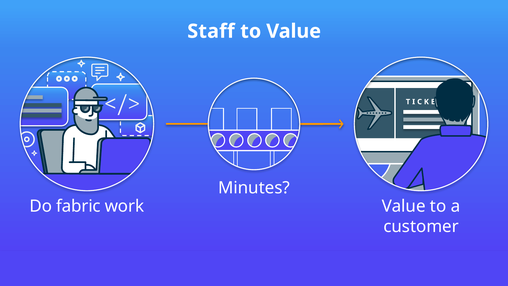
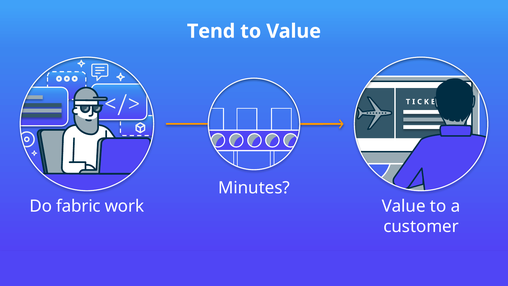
Staff: Staff -> Tend
